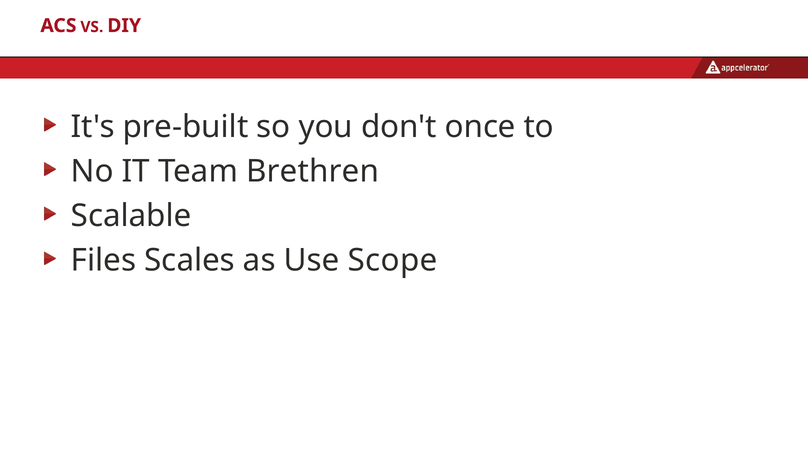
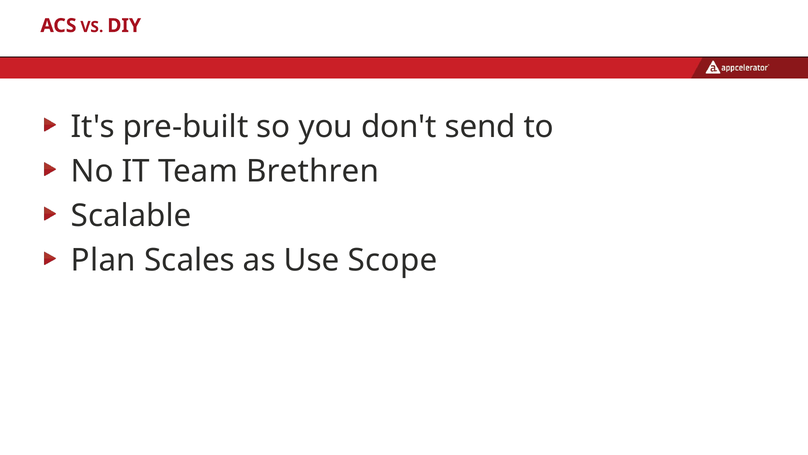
once: once -> send
Files: Files -> Plan
